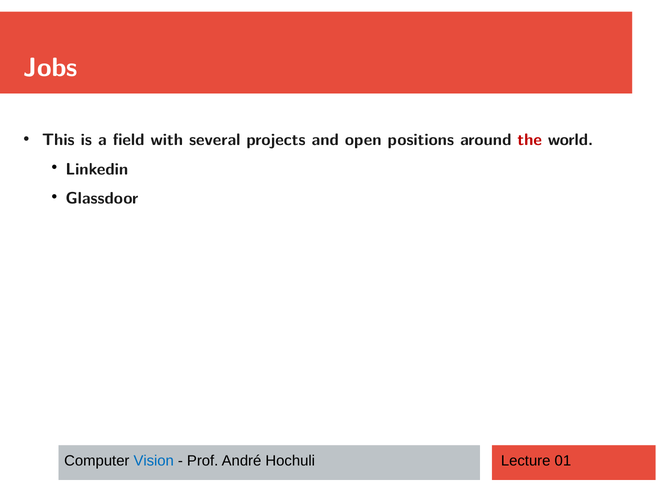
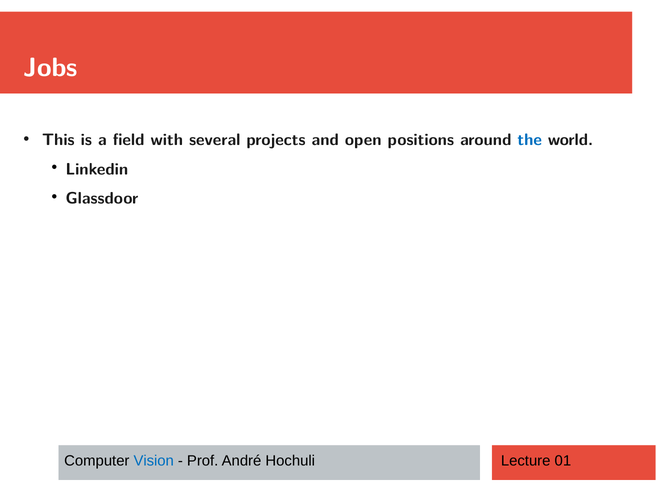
the colour: red -> blue
